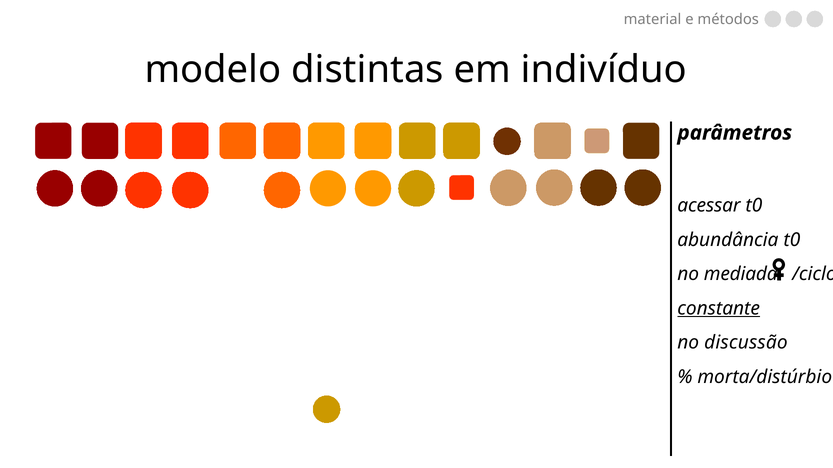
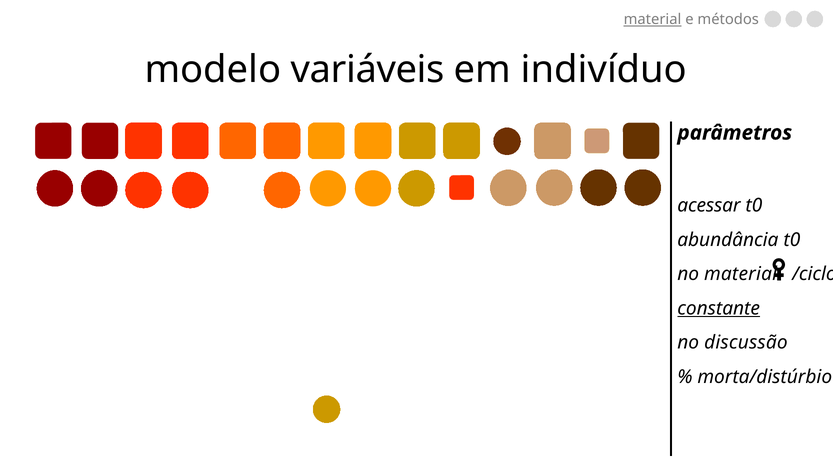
material at (653, 20) underline: none -> present
distintas: distintas -> variáveis
no mediada: mediada -> material
